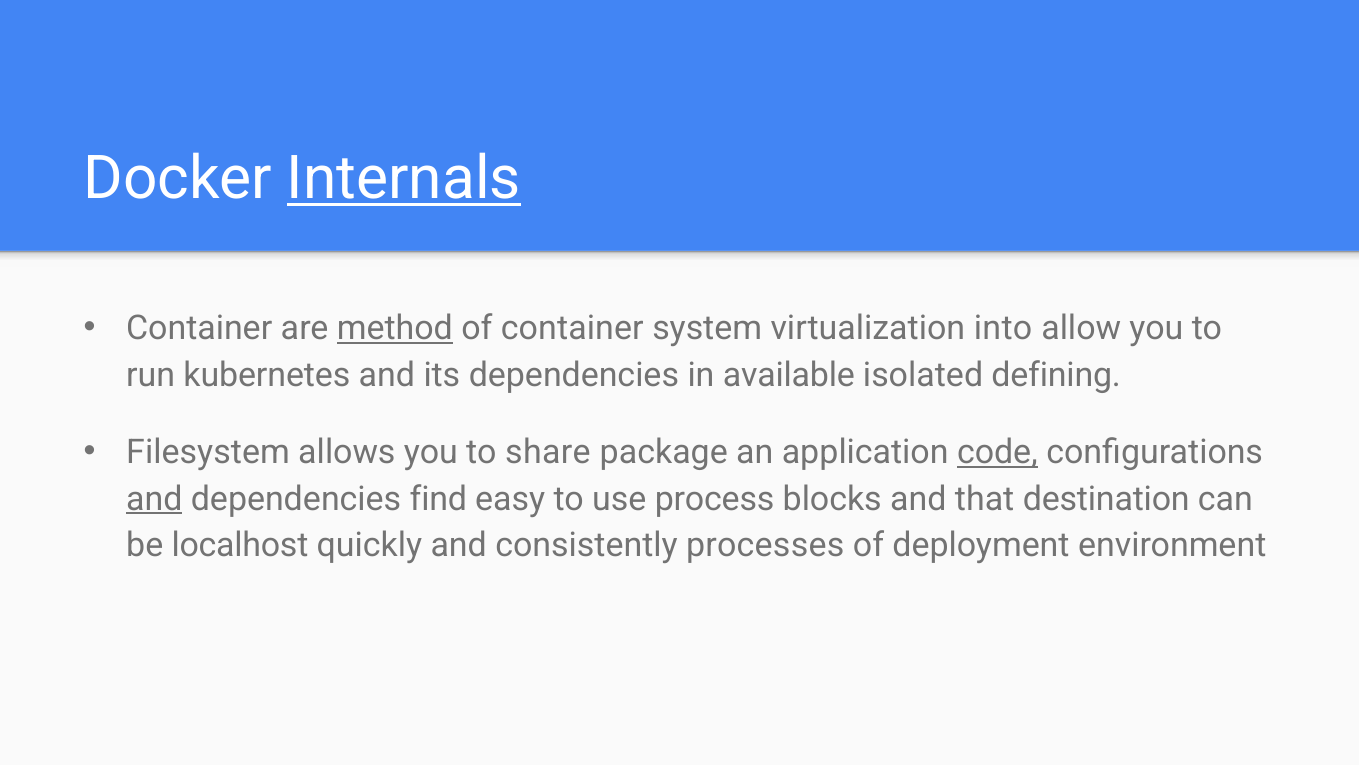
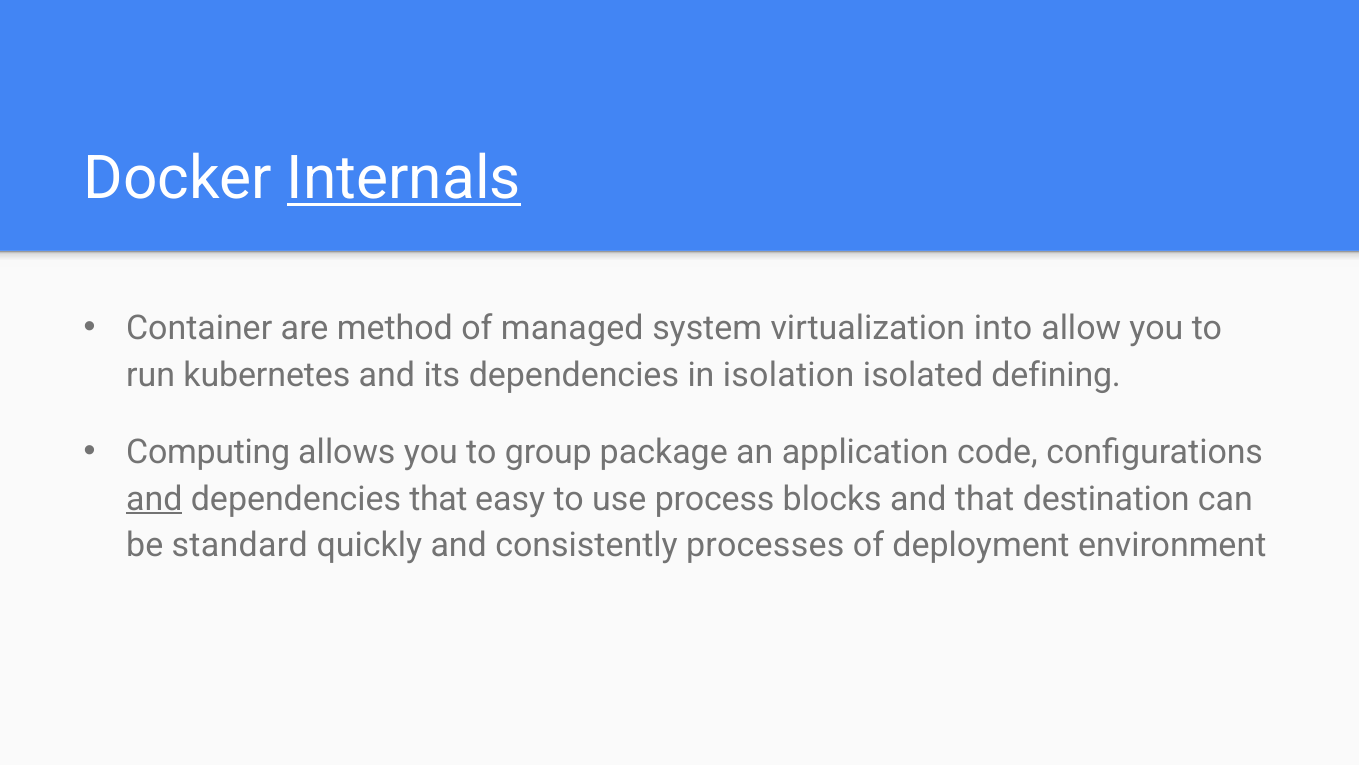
method underline: present -> none
of container: container -> managed
available: available -> isolation
Filesystem: Filesystem -> Computing
share: share -> group
code underline: present -> none
dependencies find: find -> that
localhost: localhost -> standard
